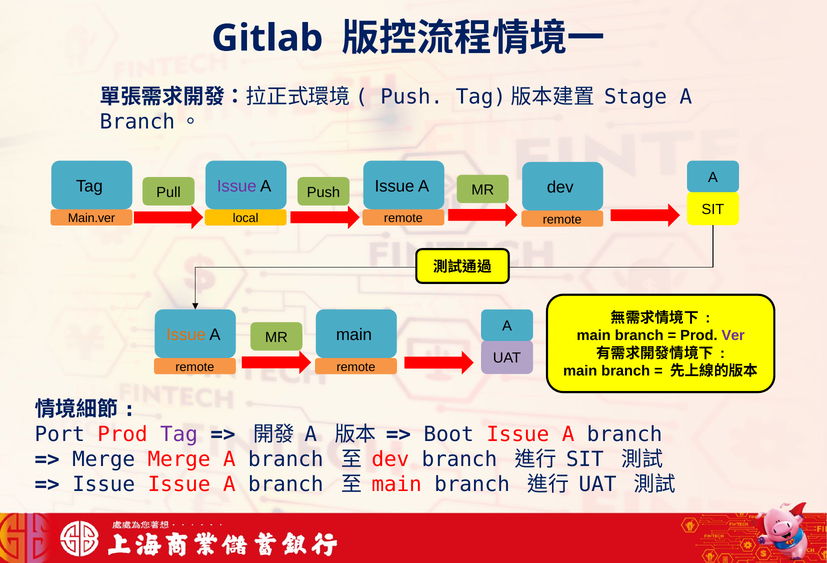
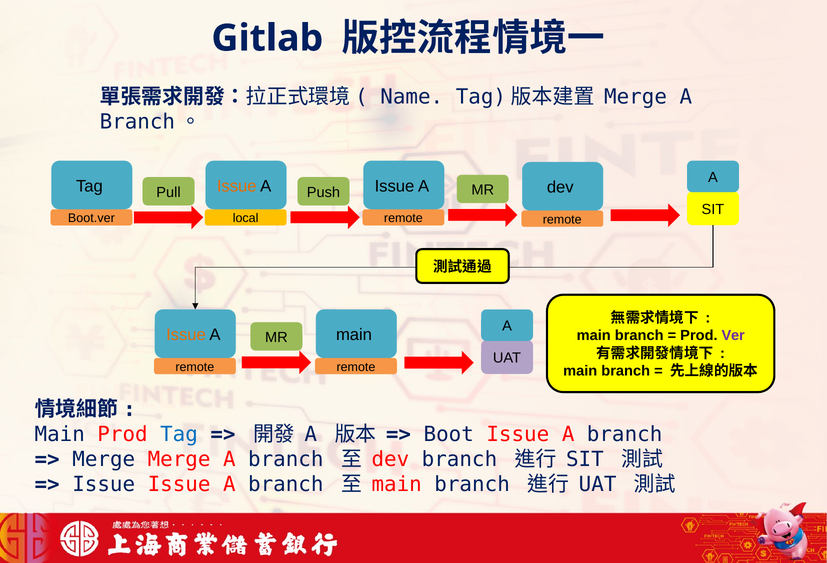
Push at (412, 97): Push -> Name
Stage at (636, 97): Stage -> Merge
Issue at (237, 186) colour: purple -> orange
Main.ver: Main.ver -> Boot.ver
Port at (60, 434): Port -> Main
Tag at (179, 434) colour: purple -> blue
